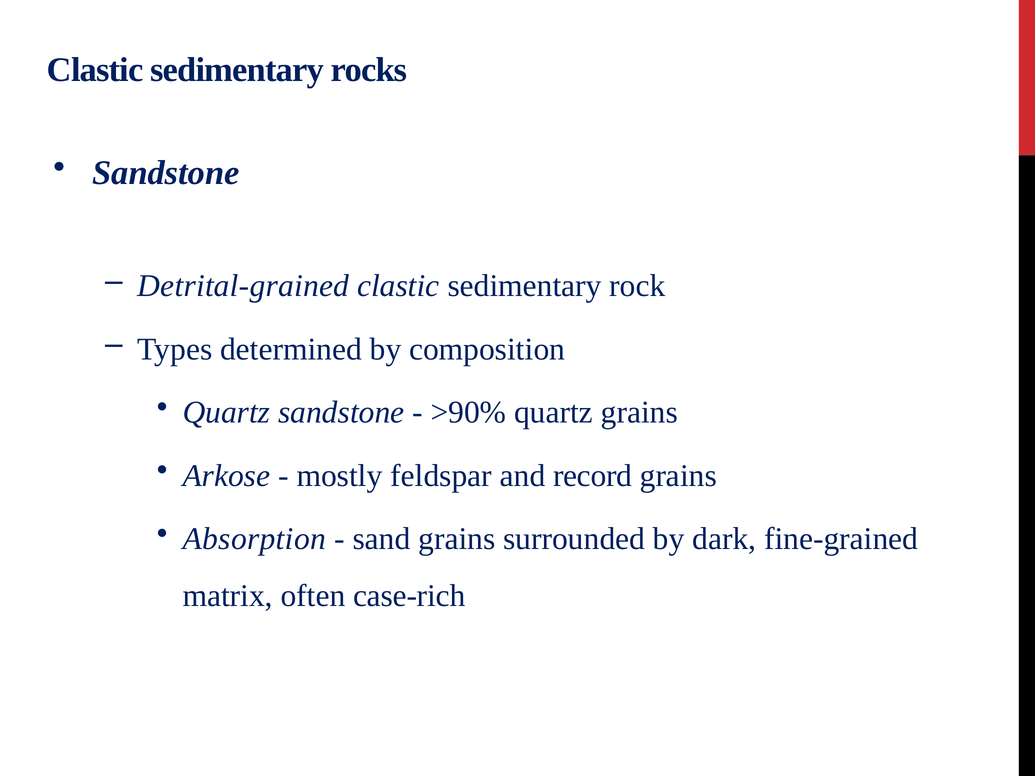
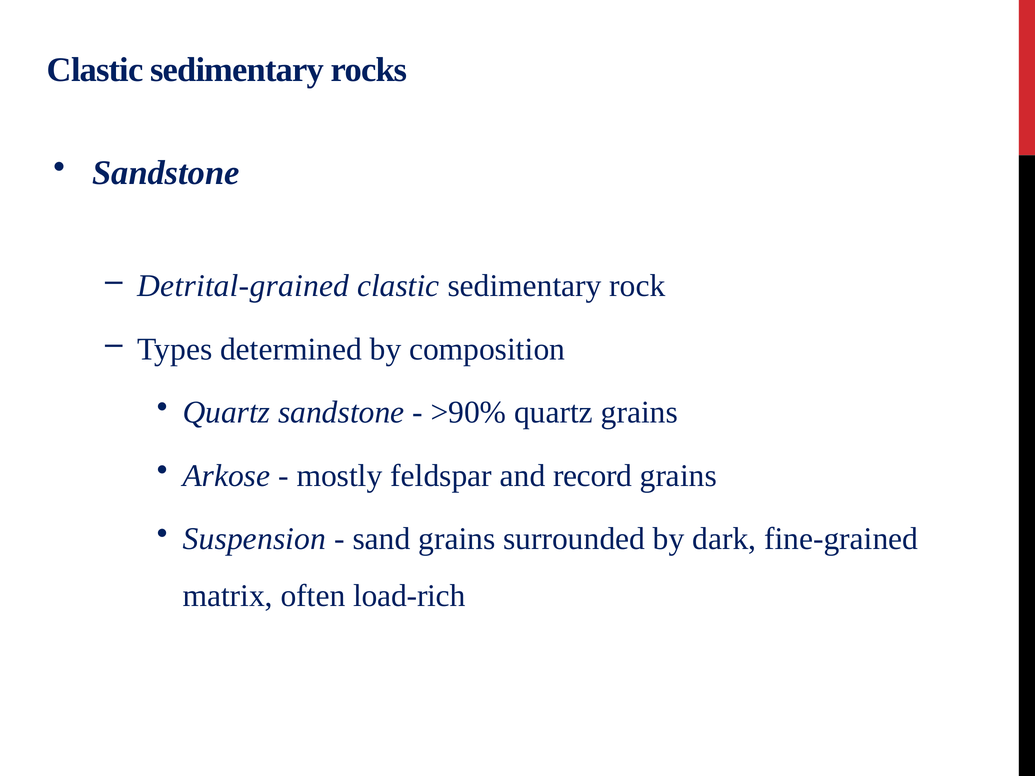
Absorption: Absorption -> Suspension
case-rich: case-rich -> load-rich
